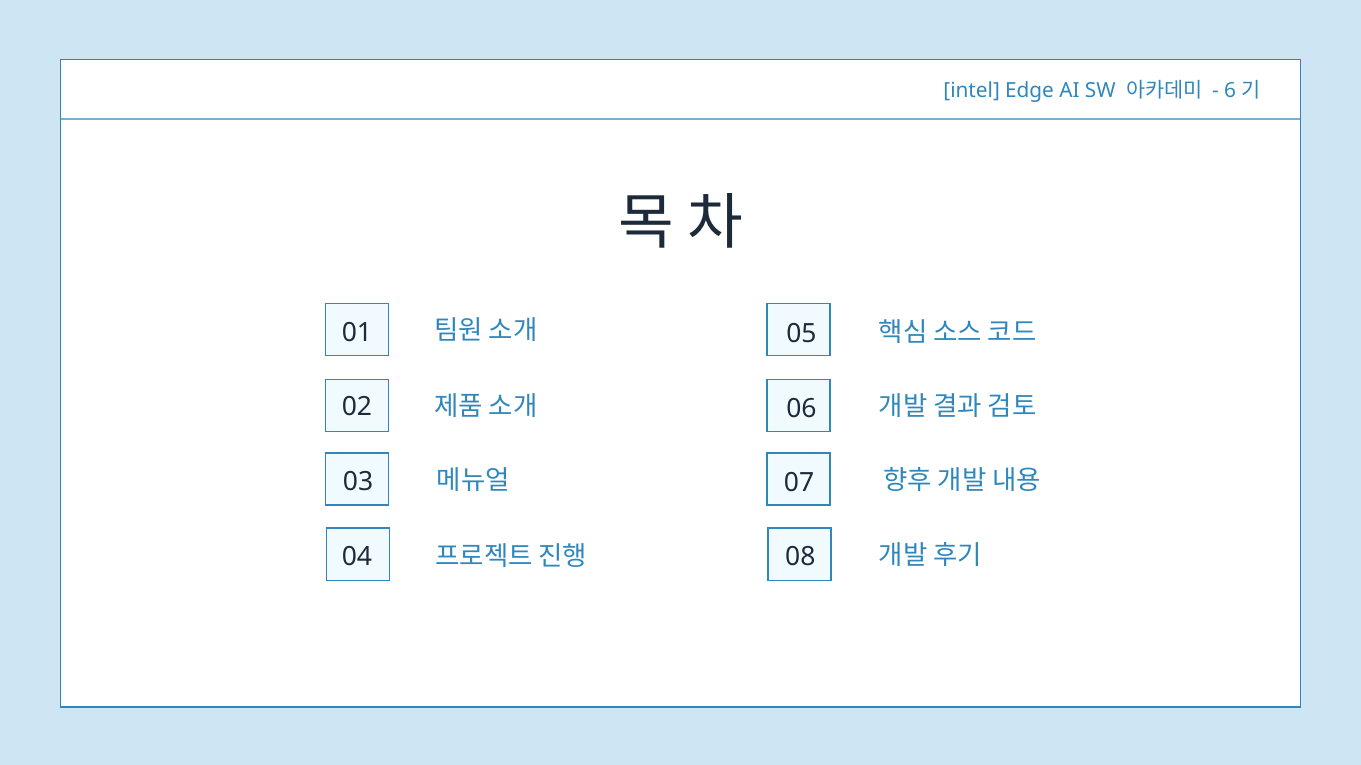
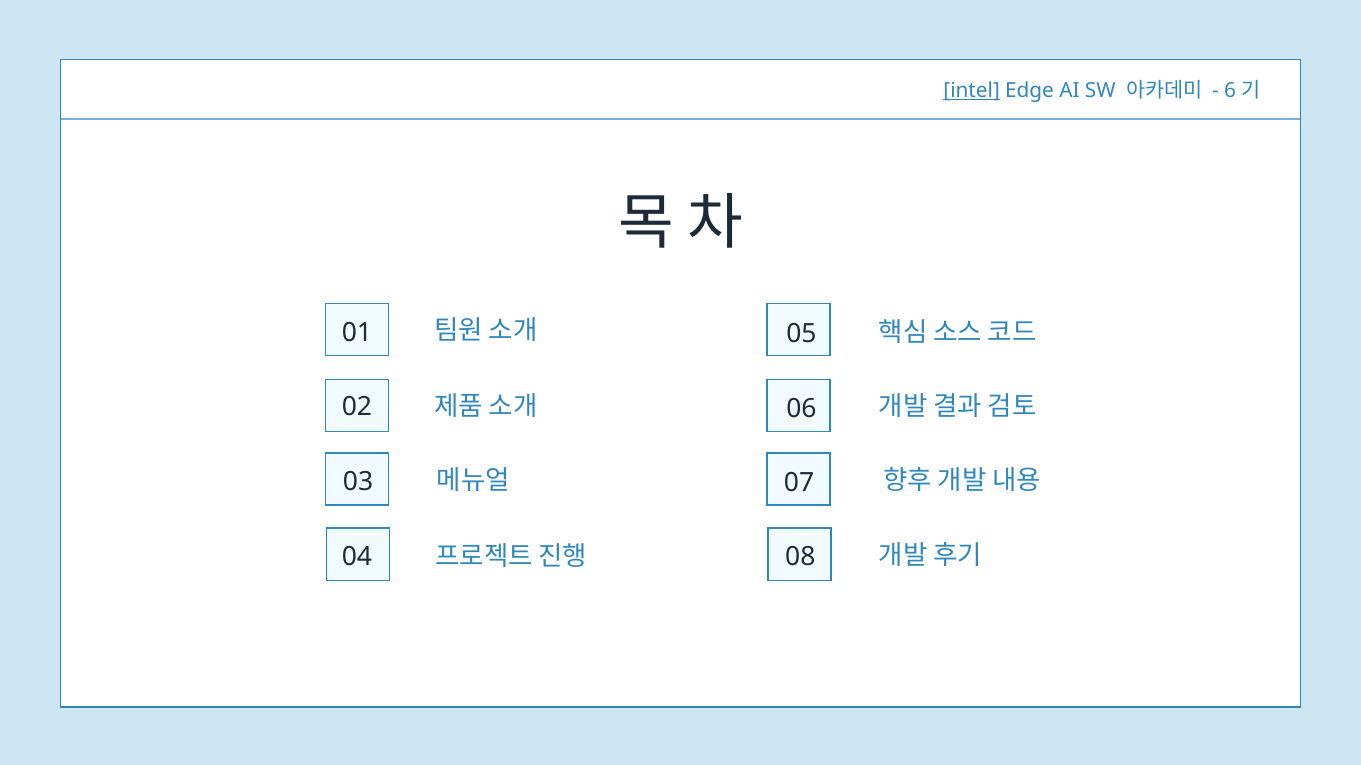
intel underline: none -> present
